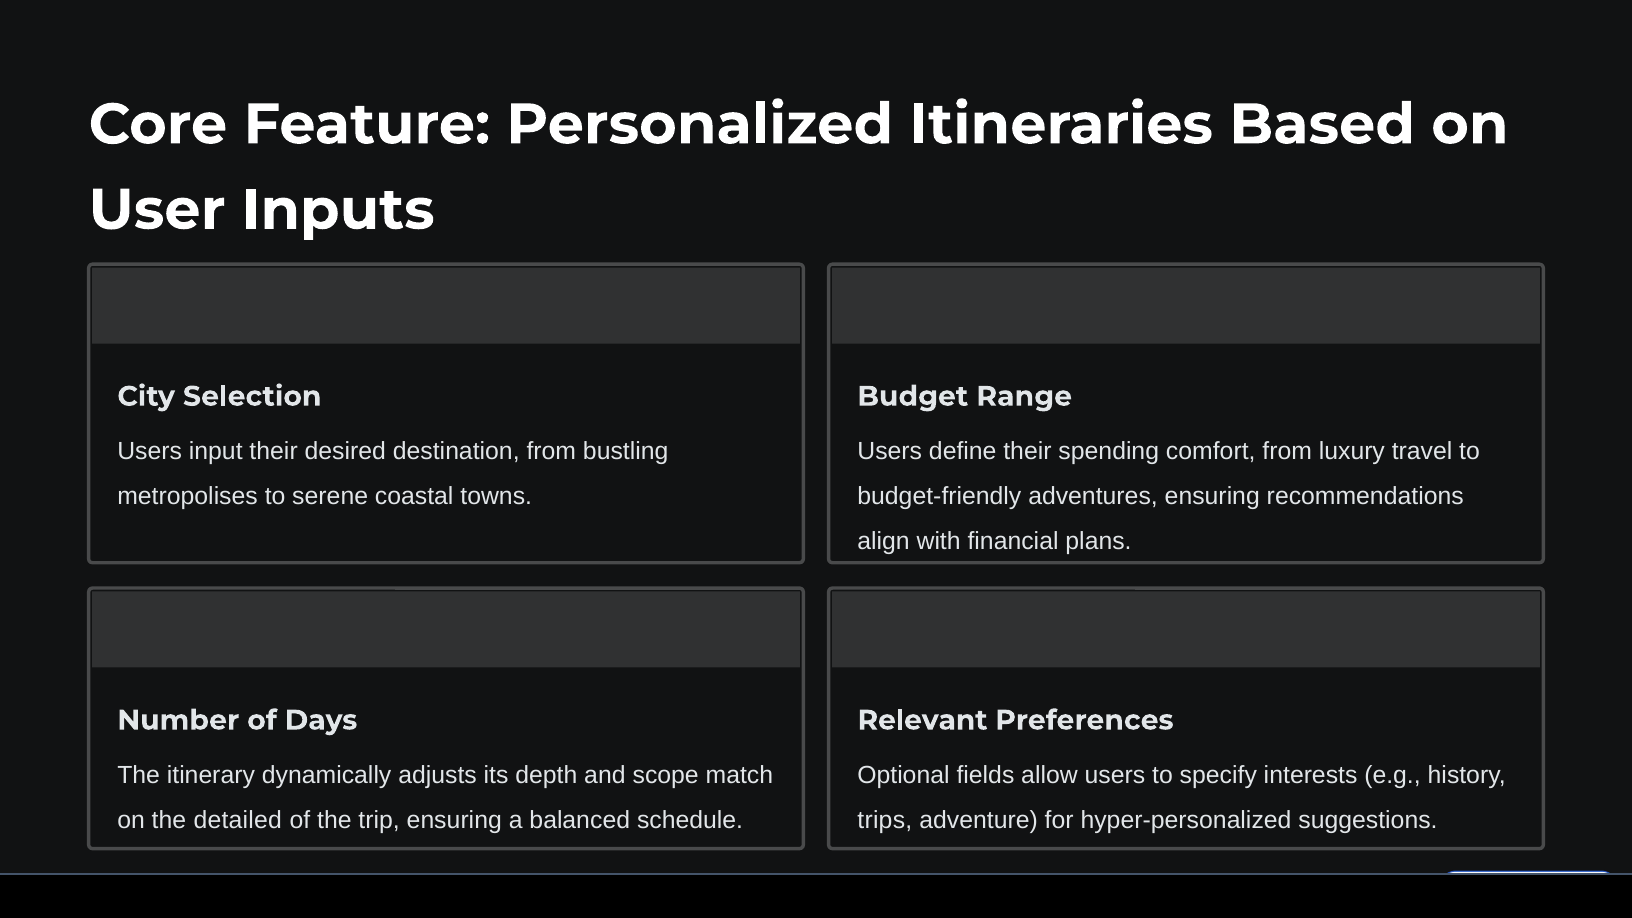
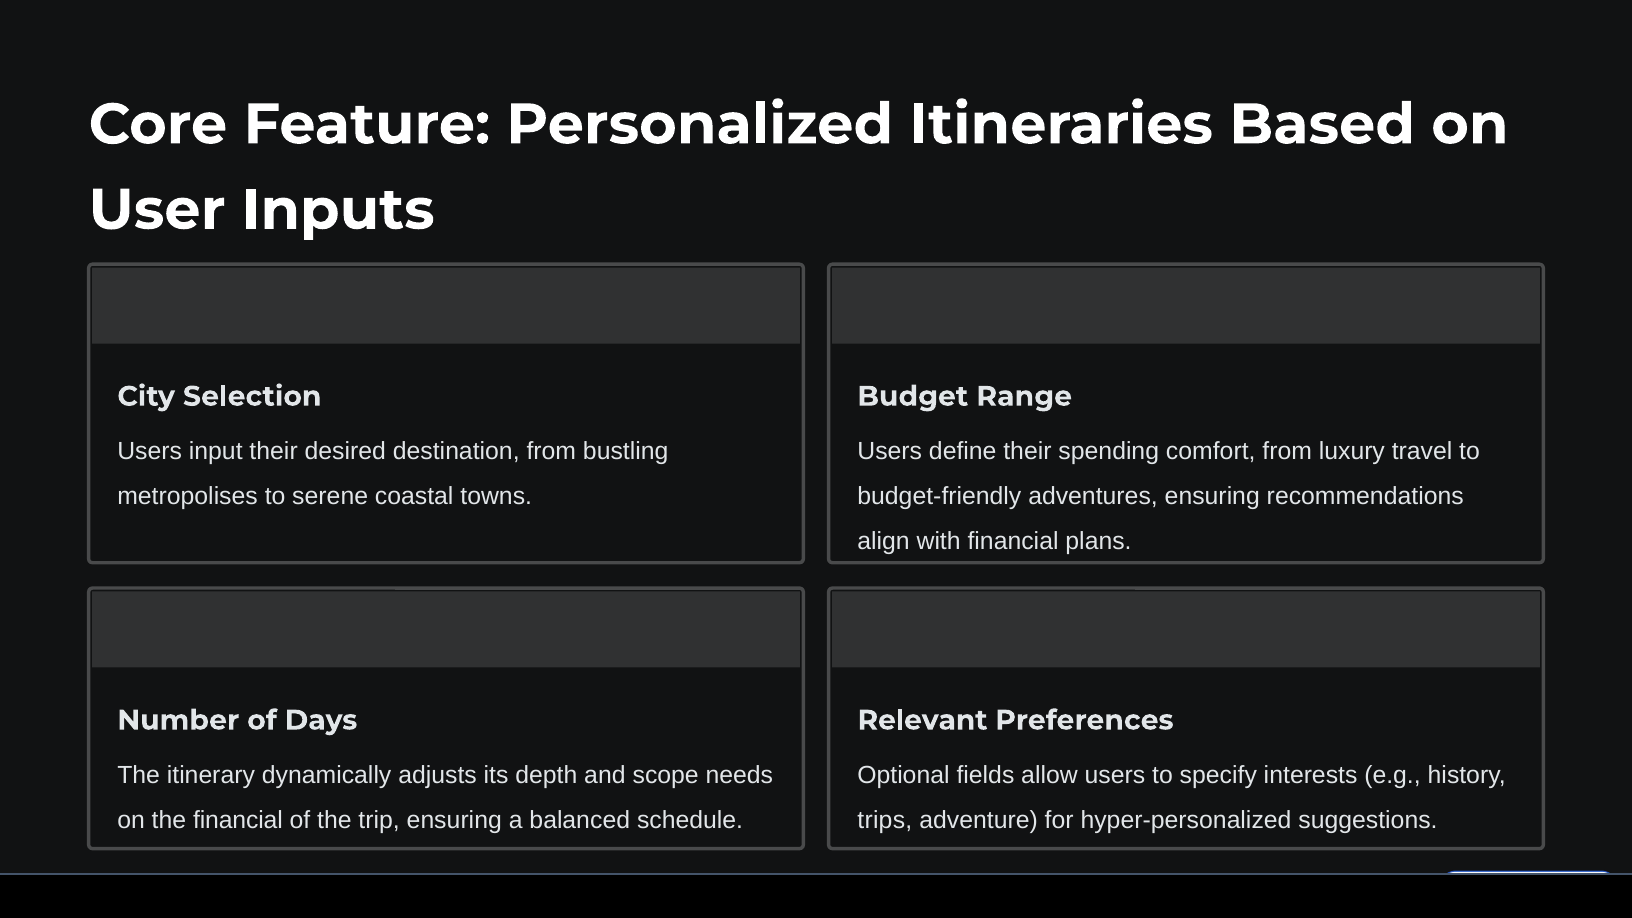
match: match -> needs
the detailed: detailed -> financial
